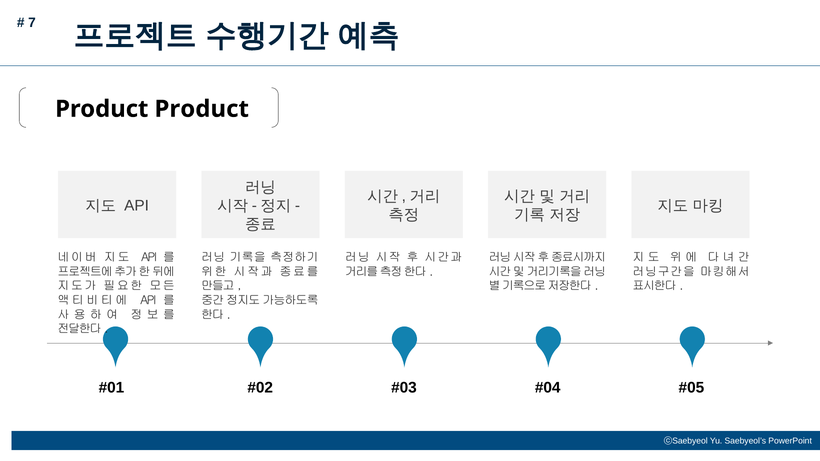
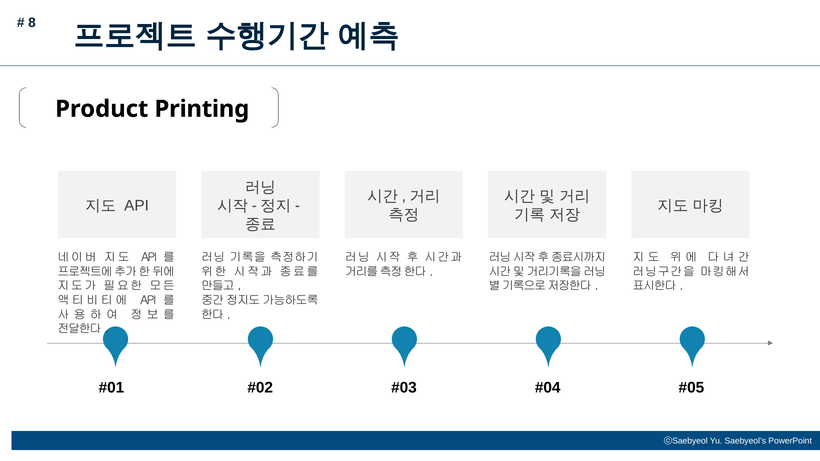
7: 7 -> 8
Product Product: Product -> Printing
